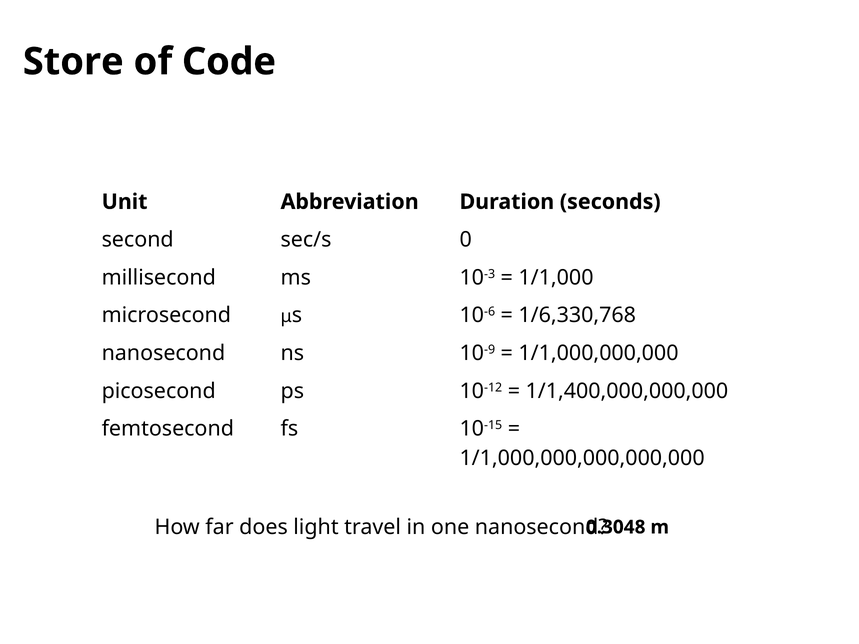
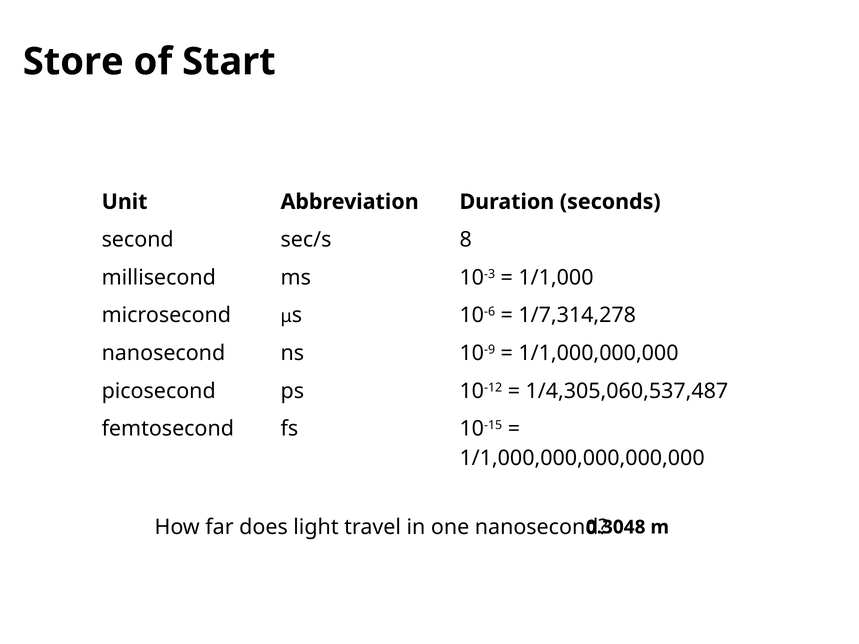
Code: Code -> Start
0: 0 -> 8
1/6,330,768: 1/6,330,768 -> 1/7,314,278
1/1,400,000,000,000: 1/1,400,000,000,000 -> 1/4,305,060,537,487
